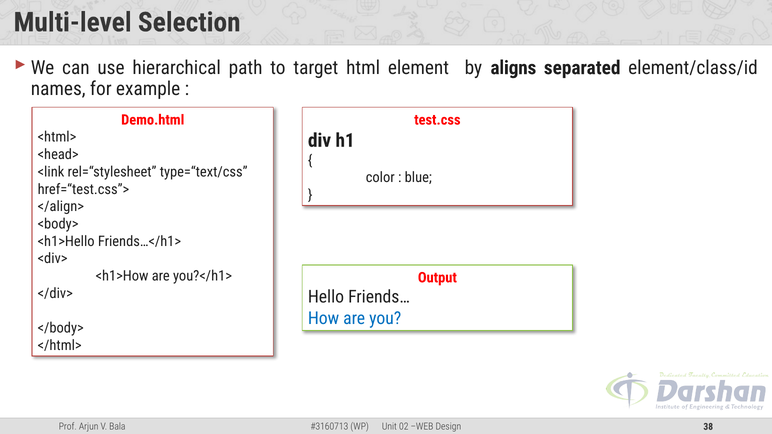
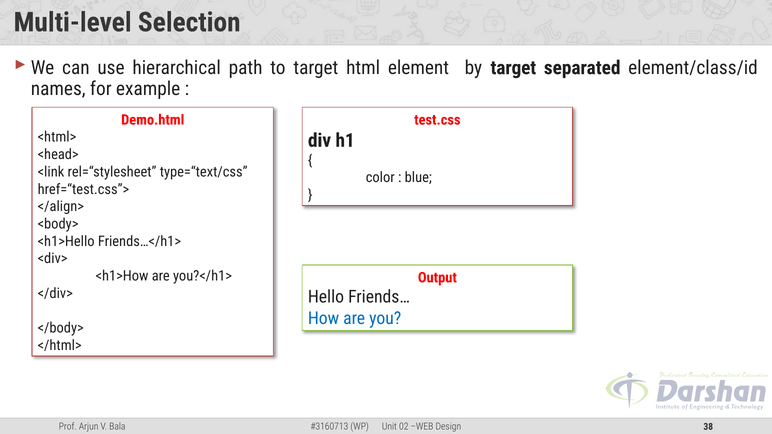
by aligns: aligns -> target
